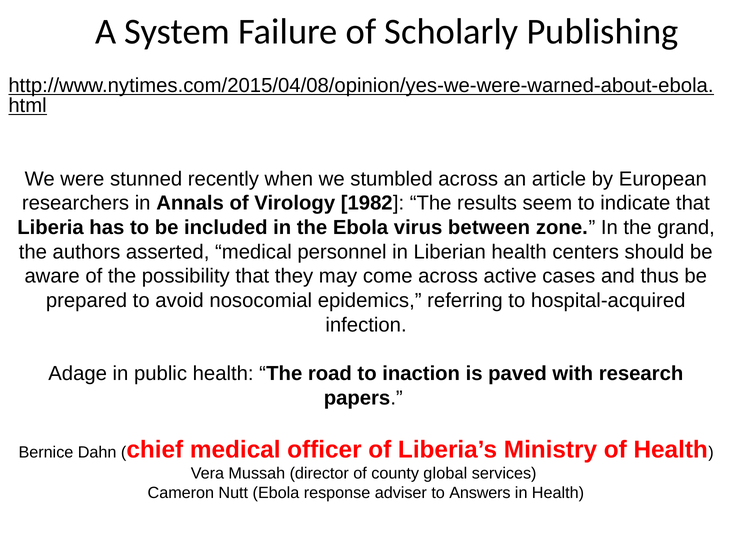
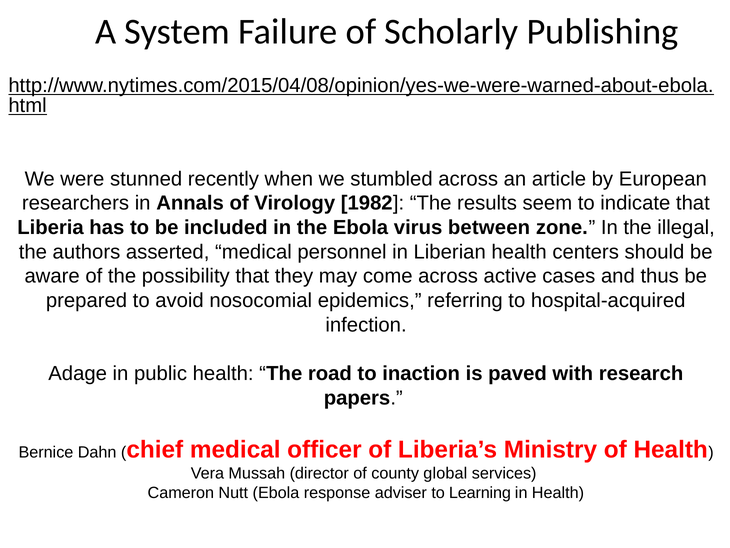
grand: grand -> illegal
Answers: Answers -> Learning
